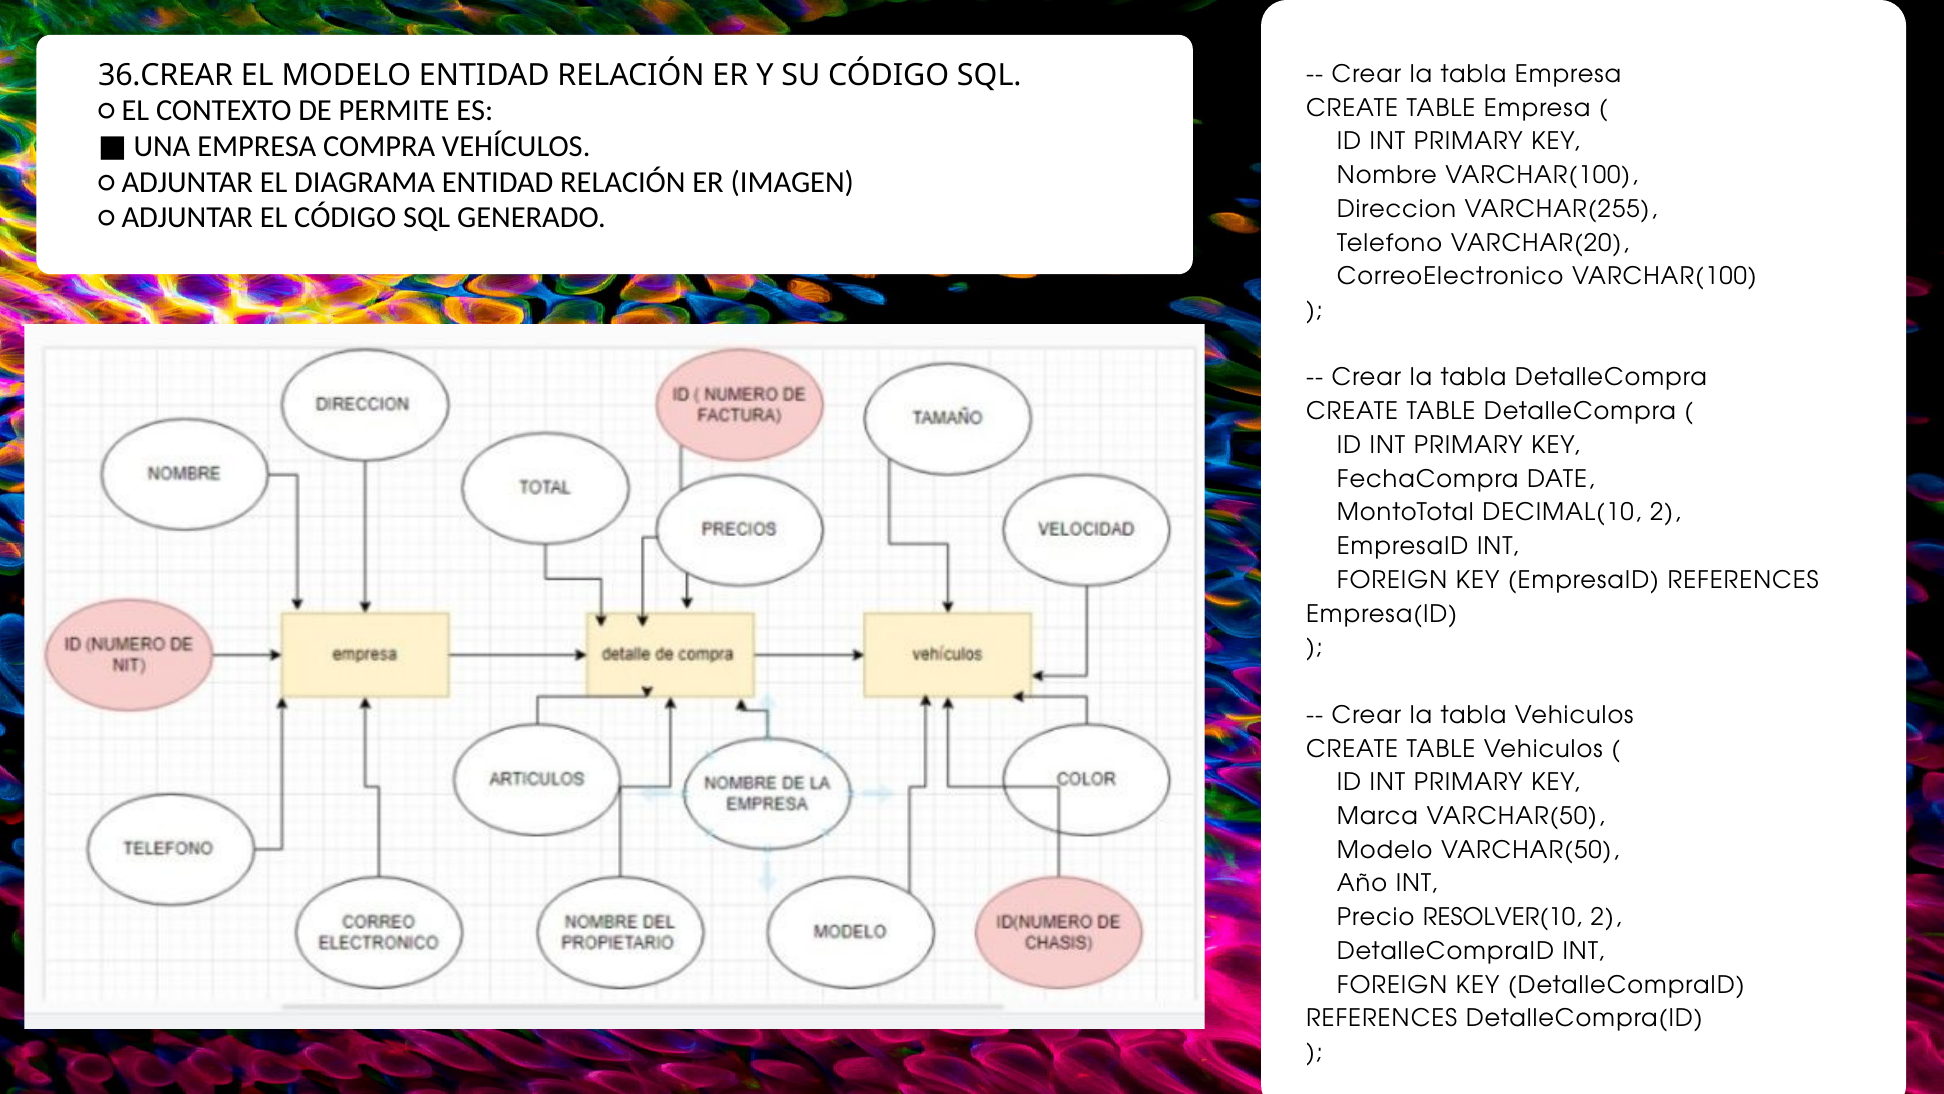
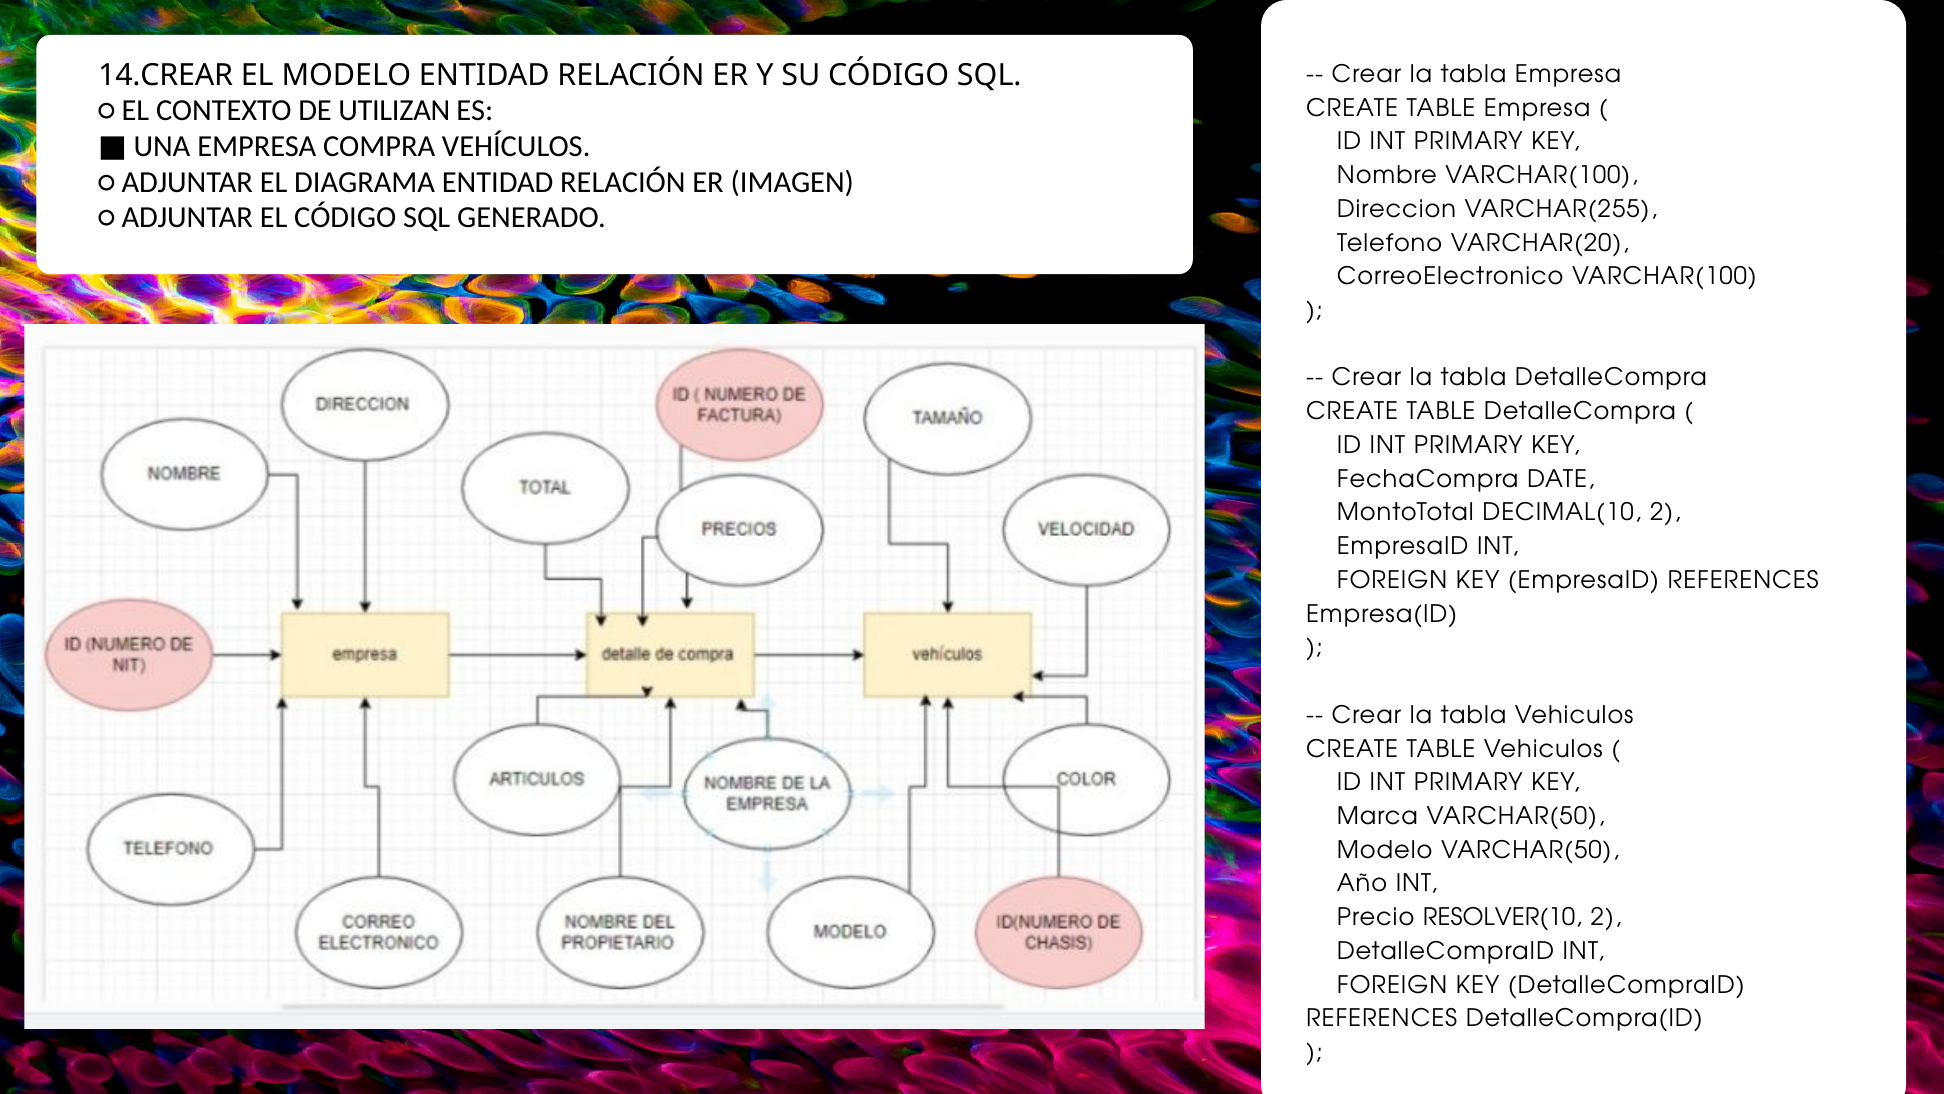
36.CREAR: 36.CREAR -> 14.CREAR
PERMITE: PERMITE -> UTILIZAN
